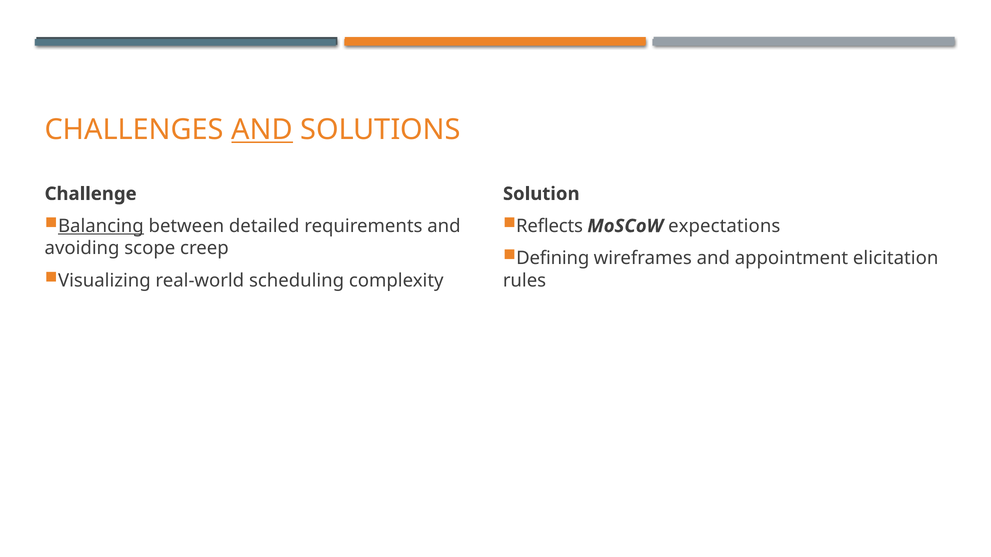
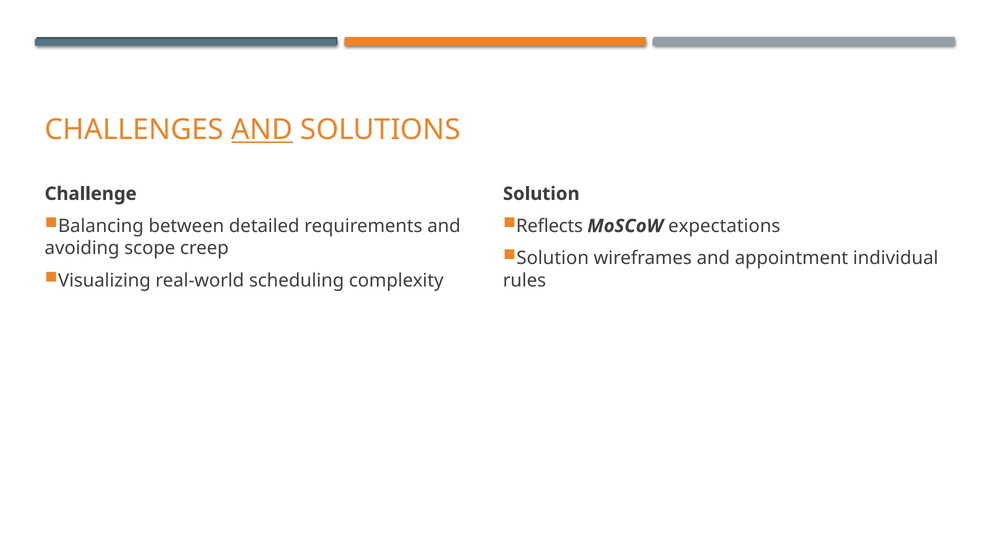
Balancing underline: present -> none
Defining at (553, 258): Defining -> Solution
elicitation: elicitation -> individual
